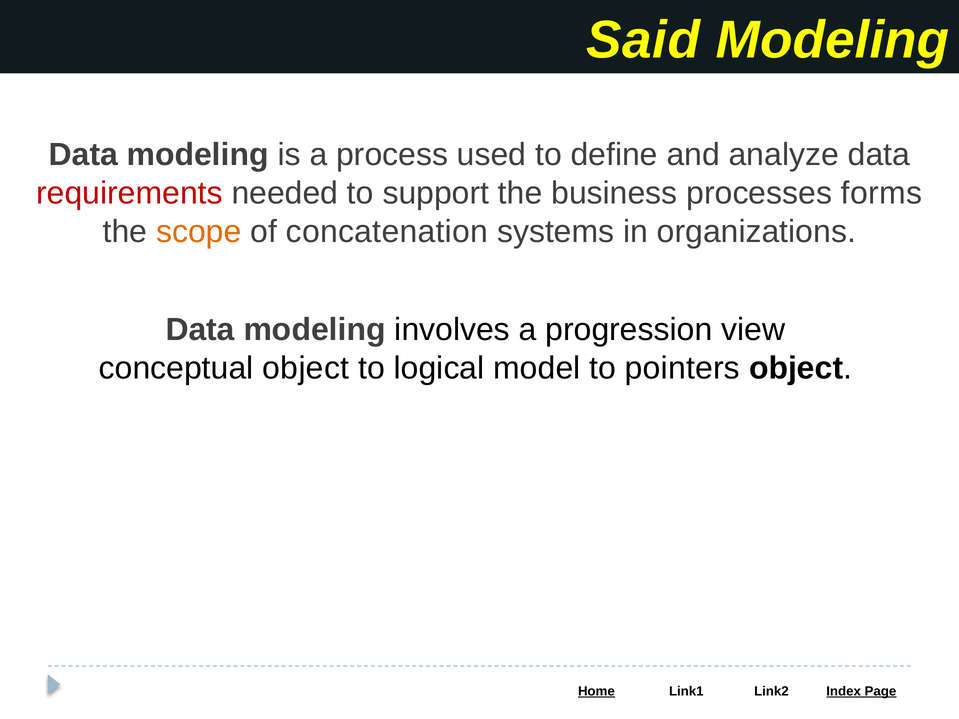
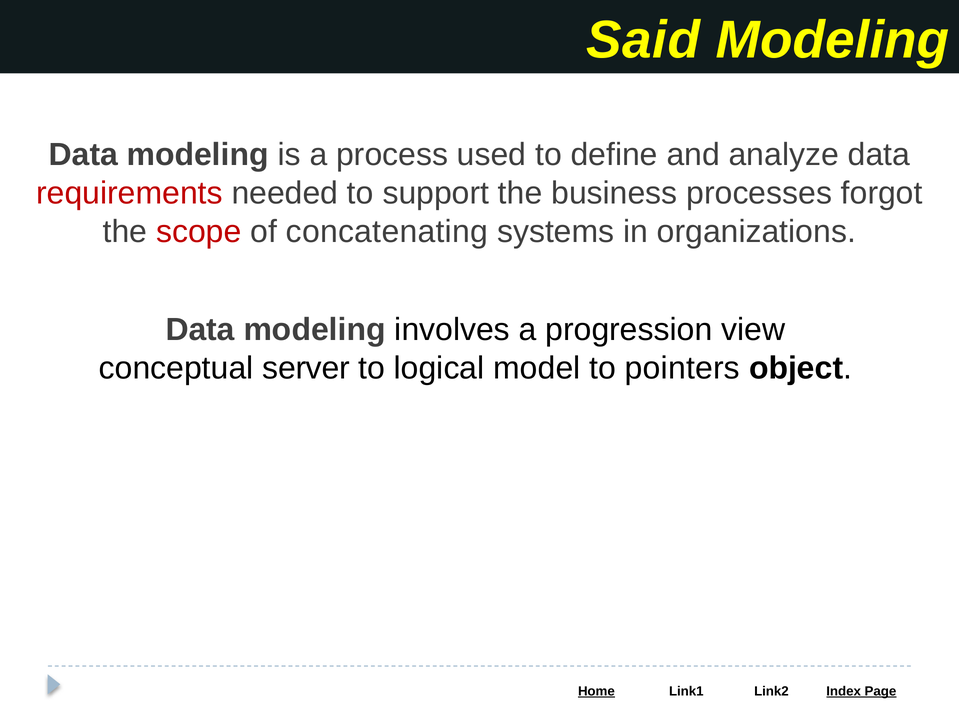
forms: forms -> forgot
scope colour: orange -> red
concatenation: concatenation -> concatenating
conceptual object: object -> server
